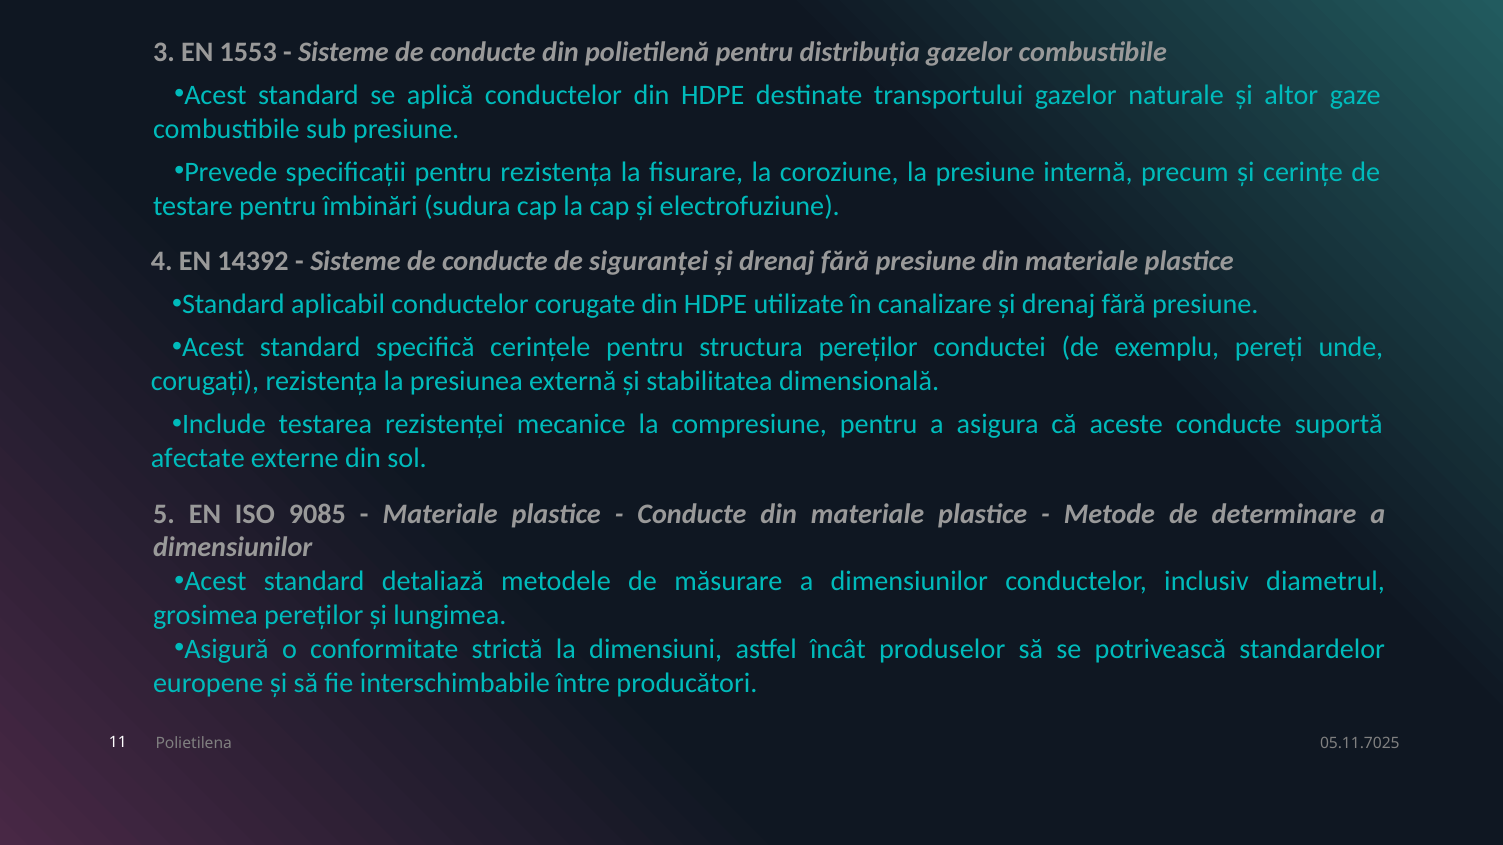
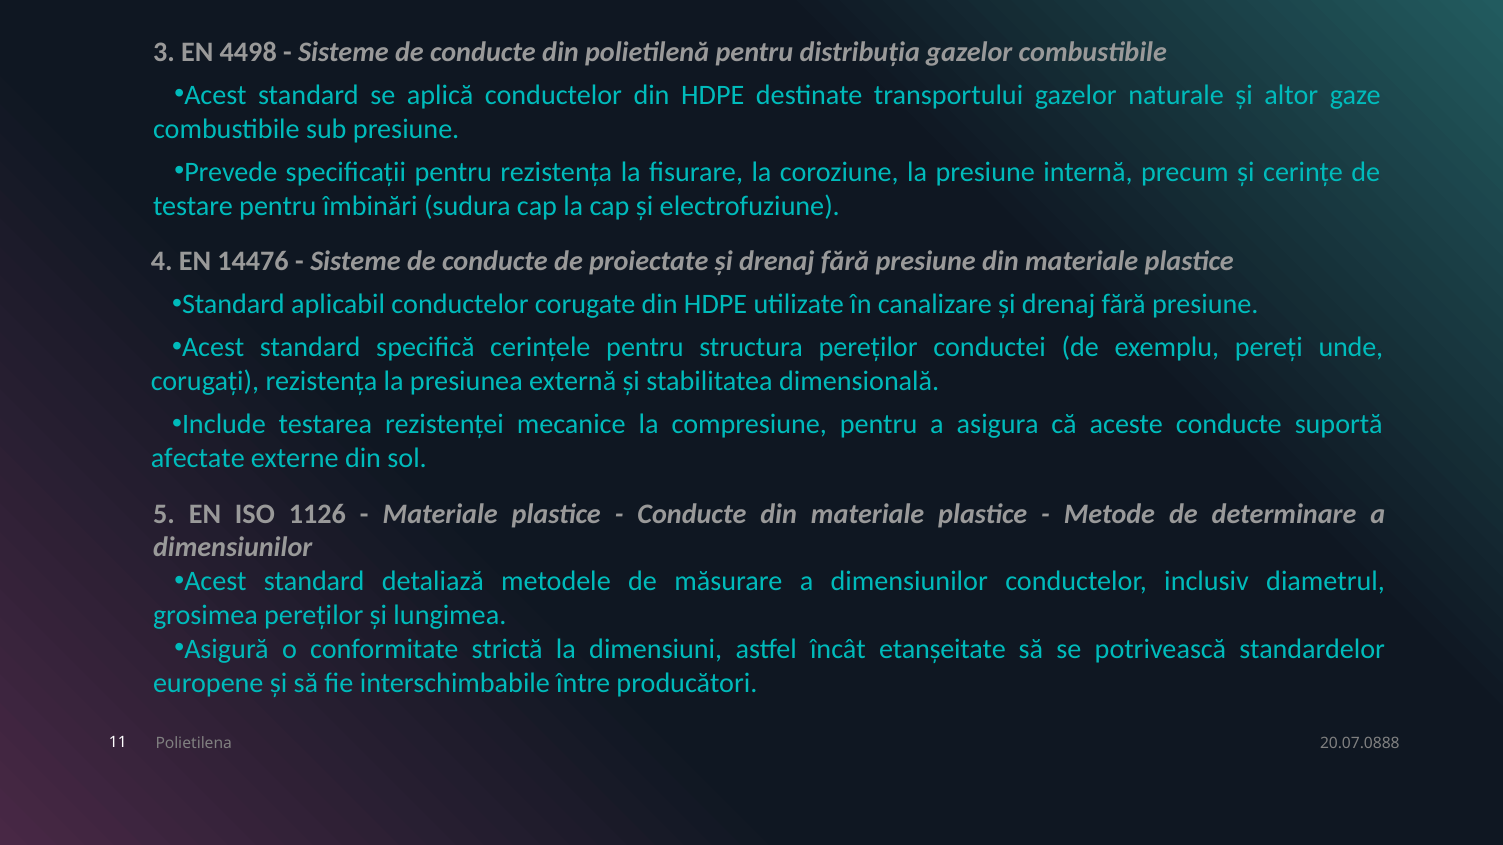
1553: 1553 -> 4498
14392: 14392 -> 14476
siguranței: siguranței -> proiectate
9085: 9085 -> 1126
produselor: produselor -> etanșeitate
05.11.7025: 05.11.7025 -> 20.07.0888
